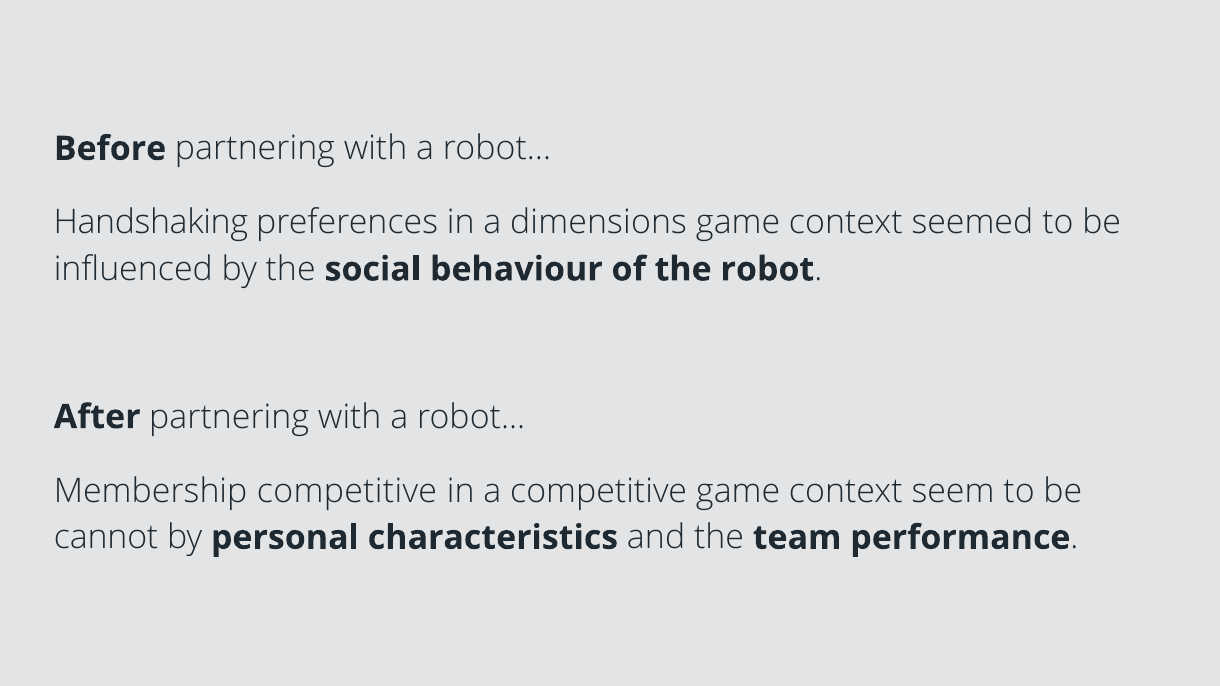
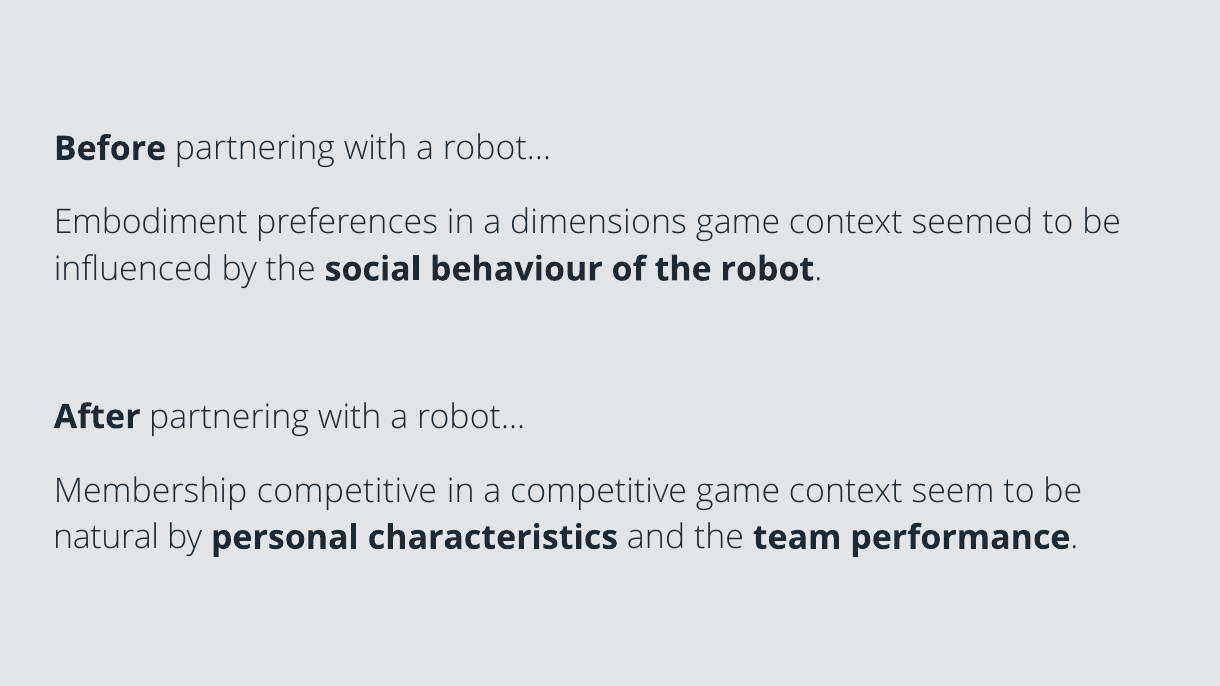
Handshaking: Handshaking -> Embodiment
cannot: cannot -> natural
